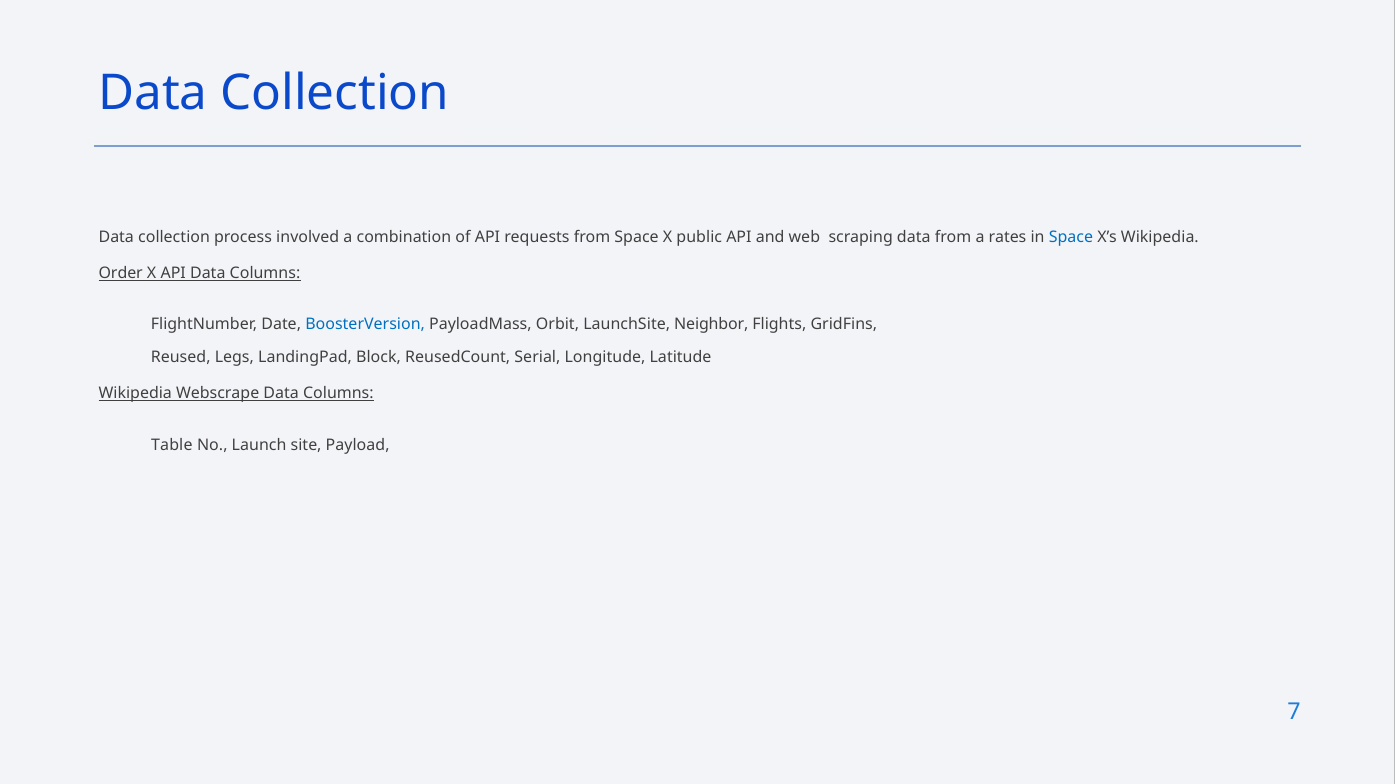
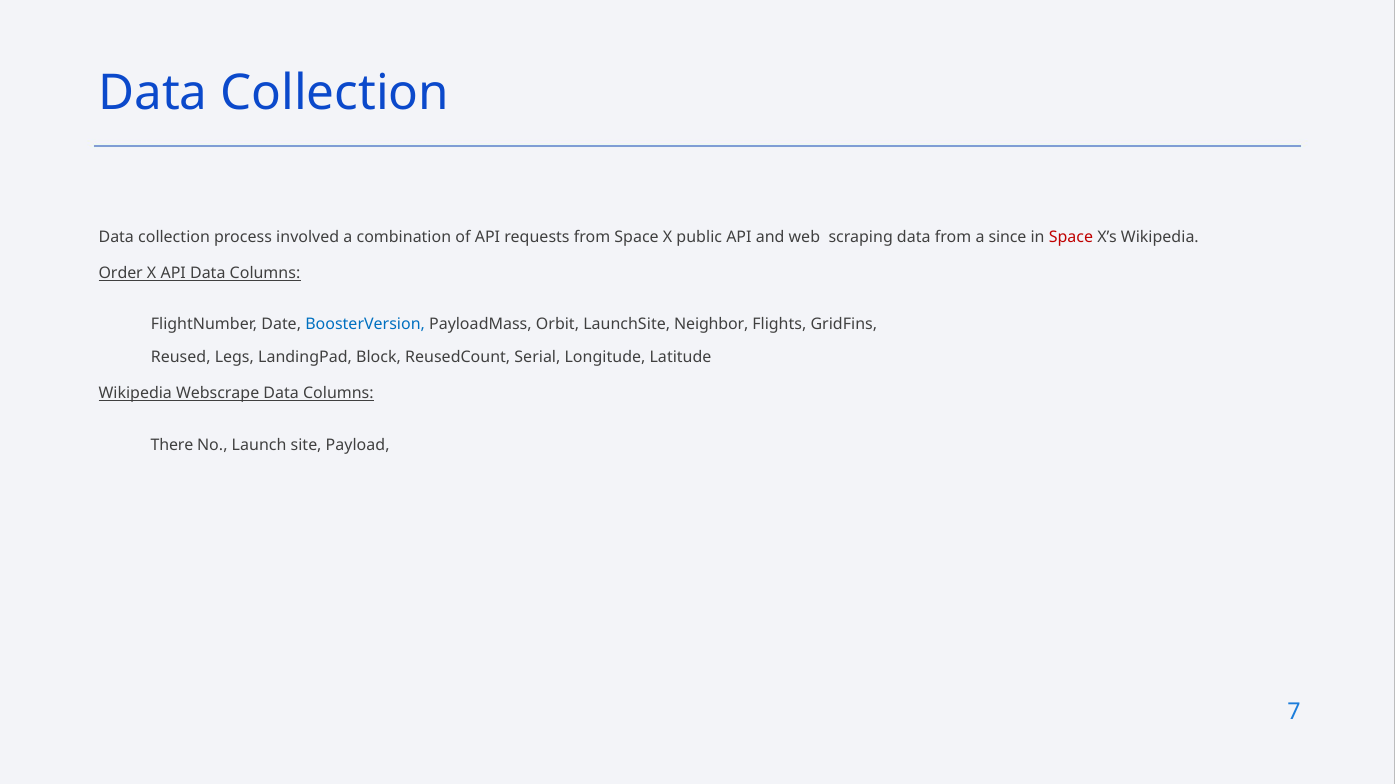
rates: rates -> since
Space at (1071, 238) colour: blue -> red
Table: Table -> There
